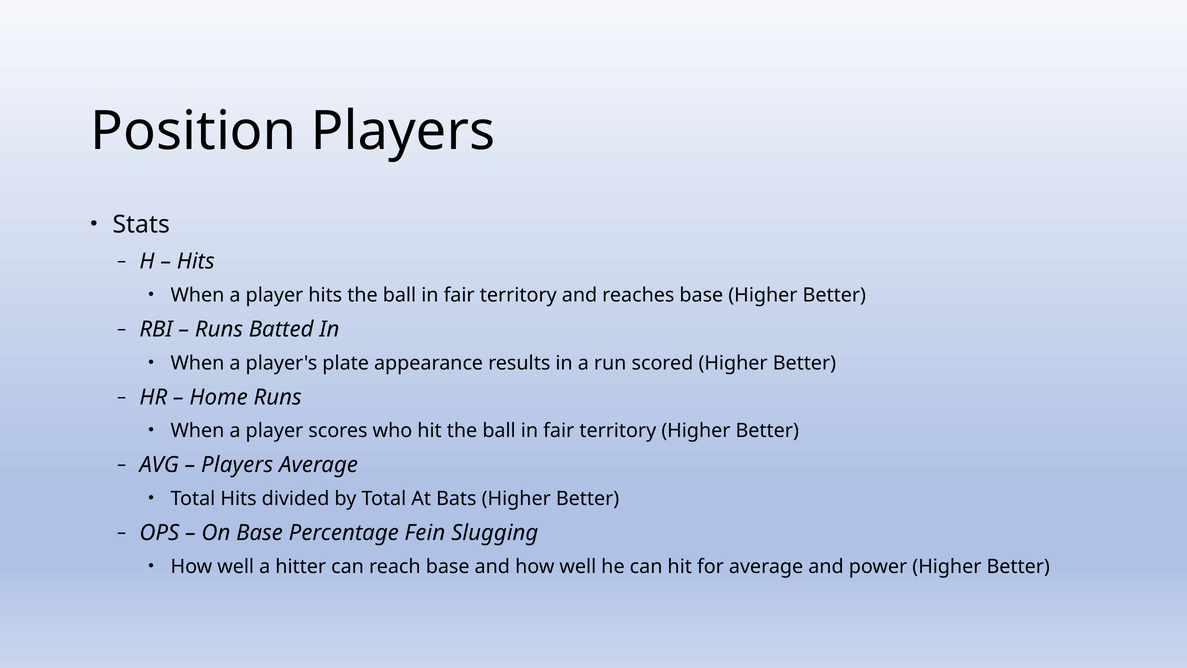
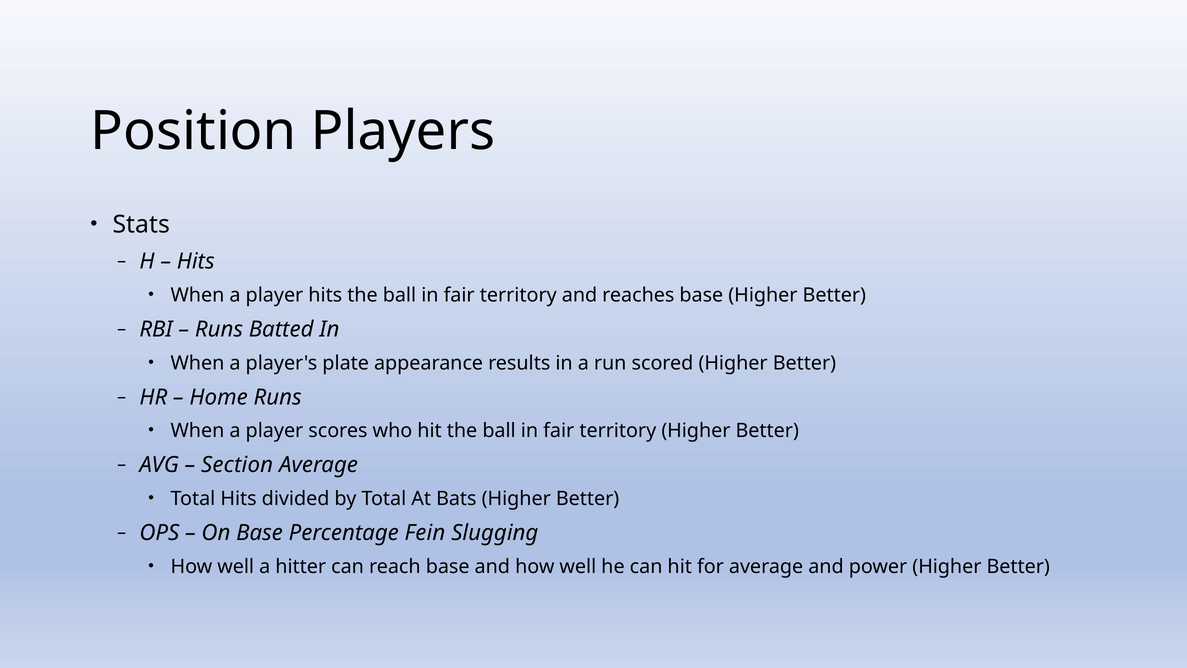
Players at (237, 465): Players -> Section
